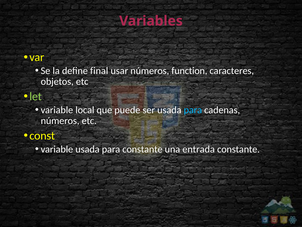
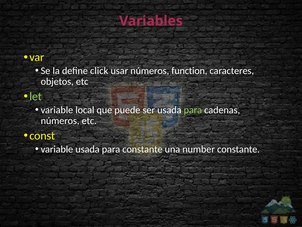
final: final -> click
para at (193, 110) colour: light blue -> light green
entrada: entrada -> number
